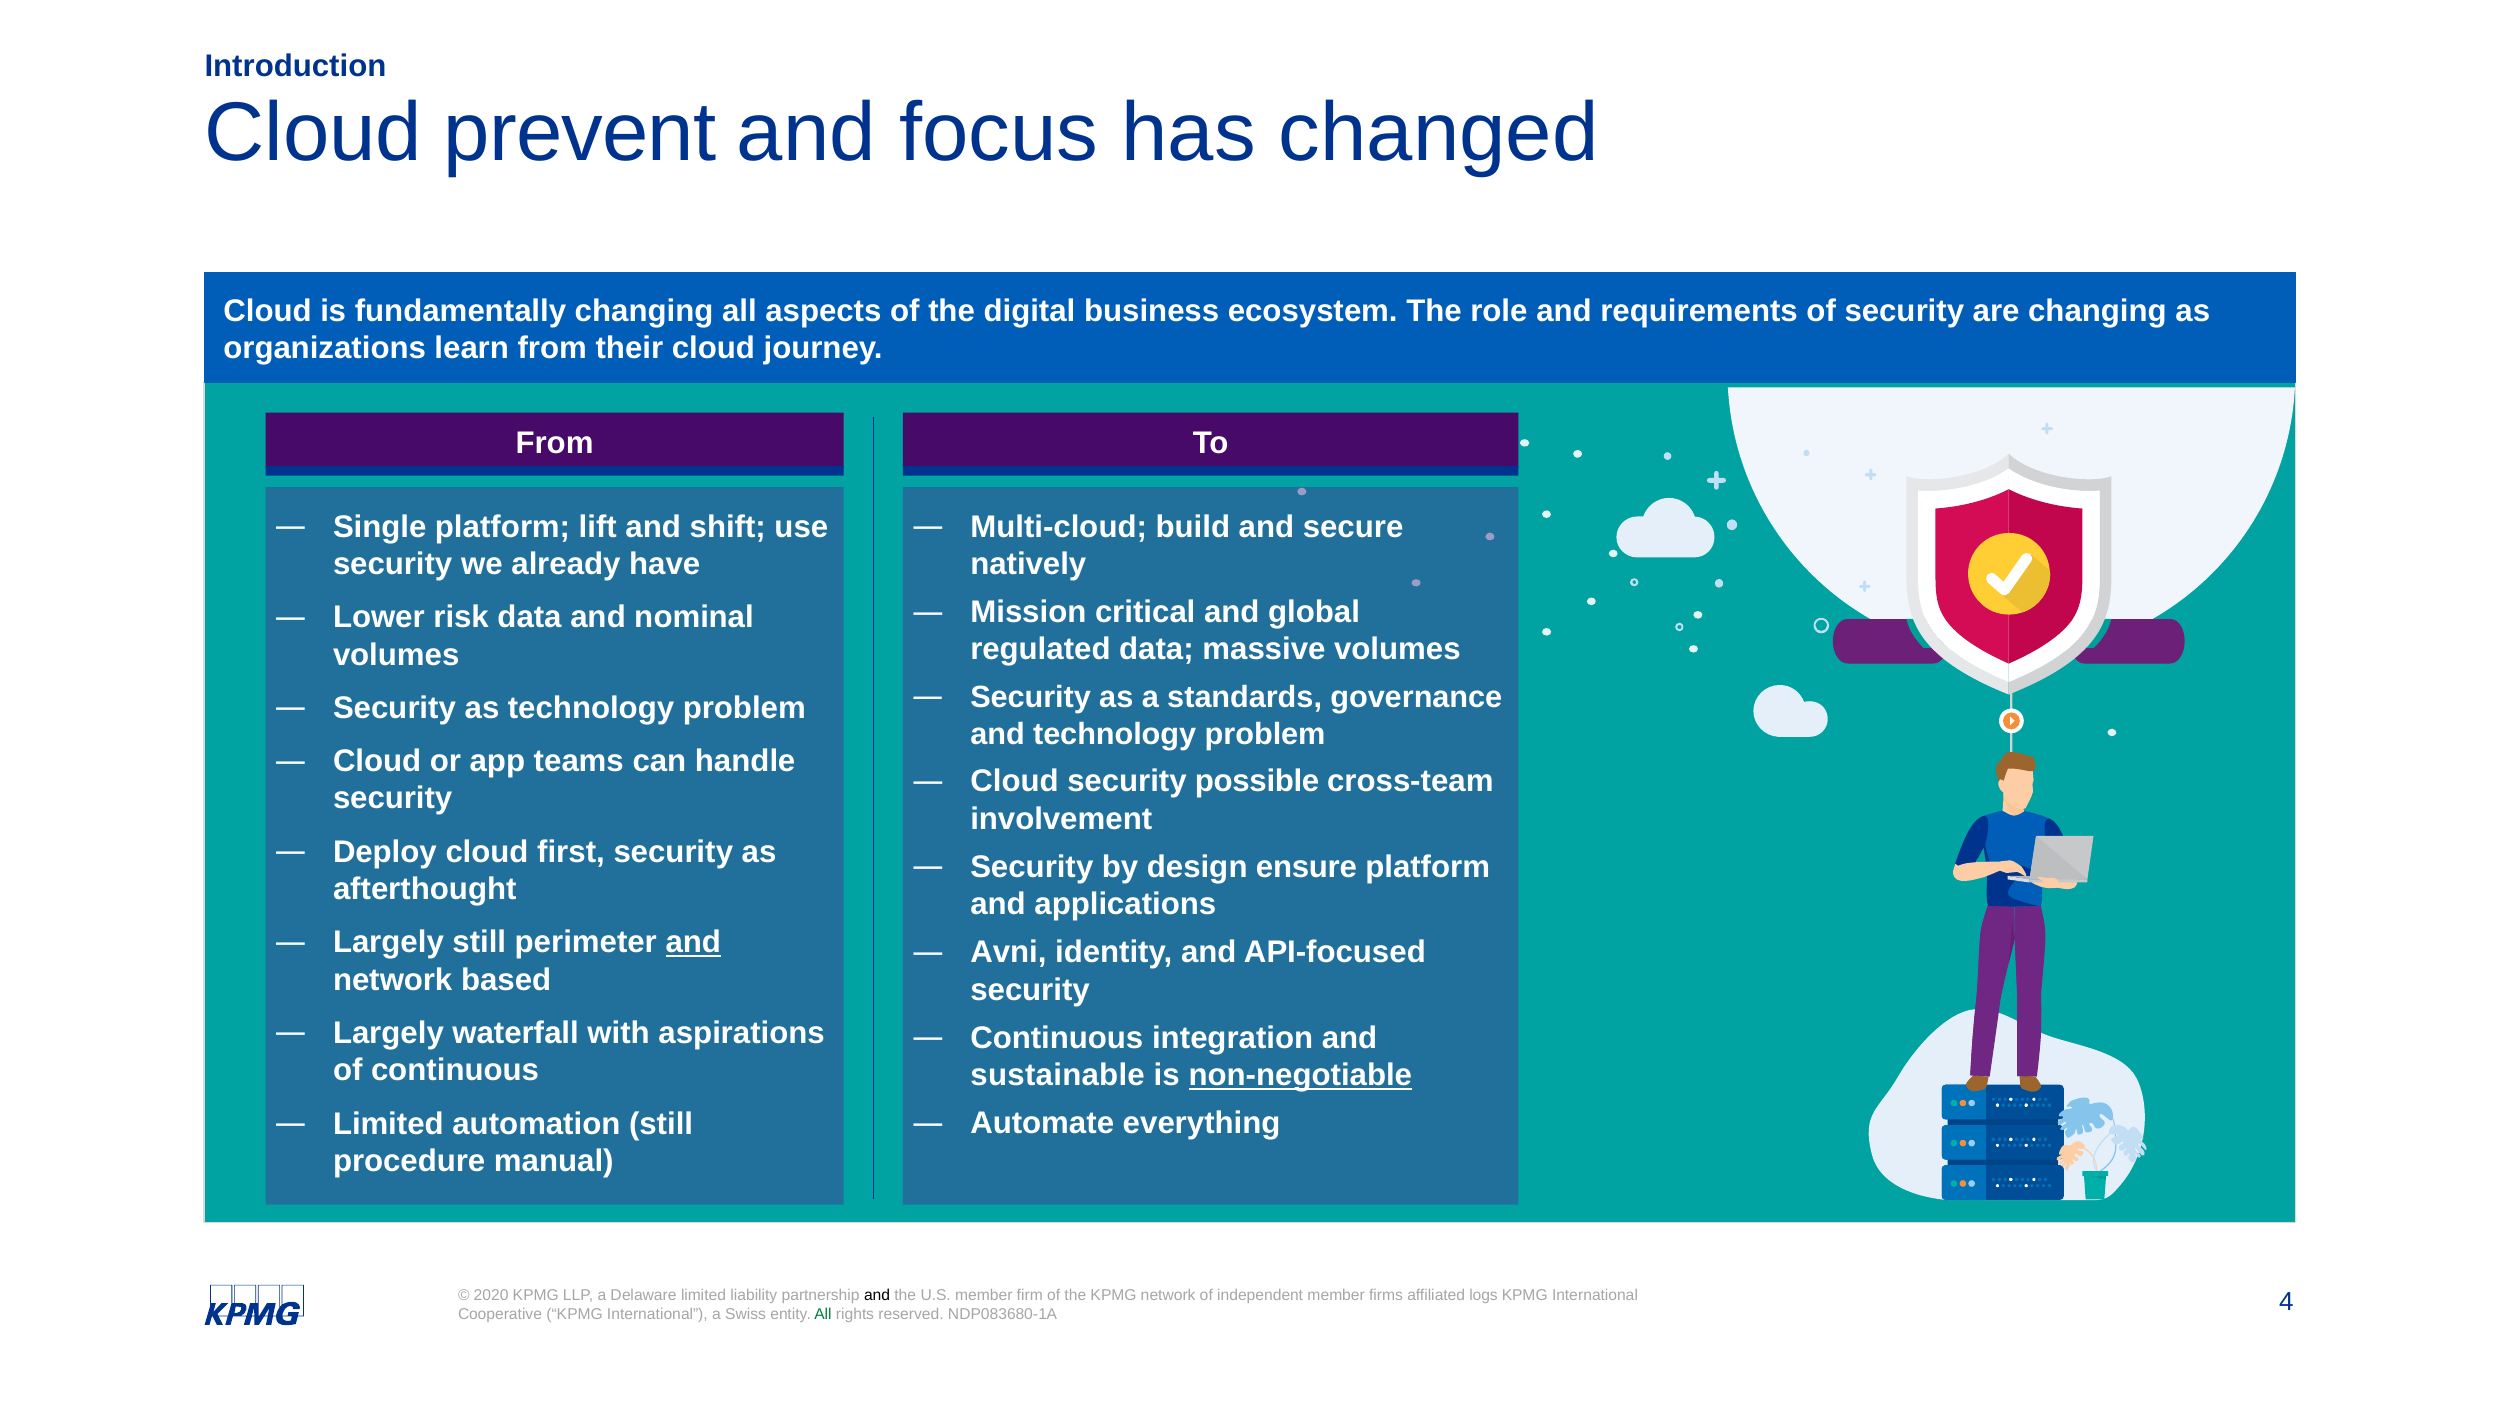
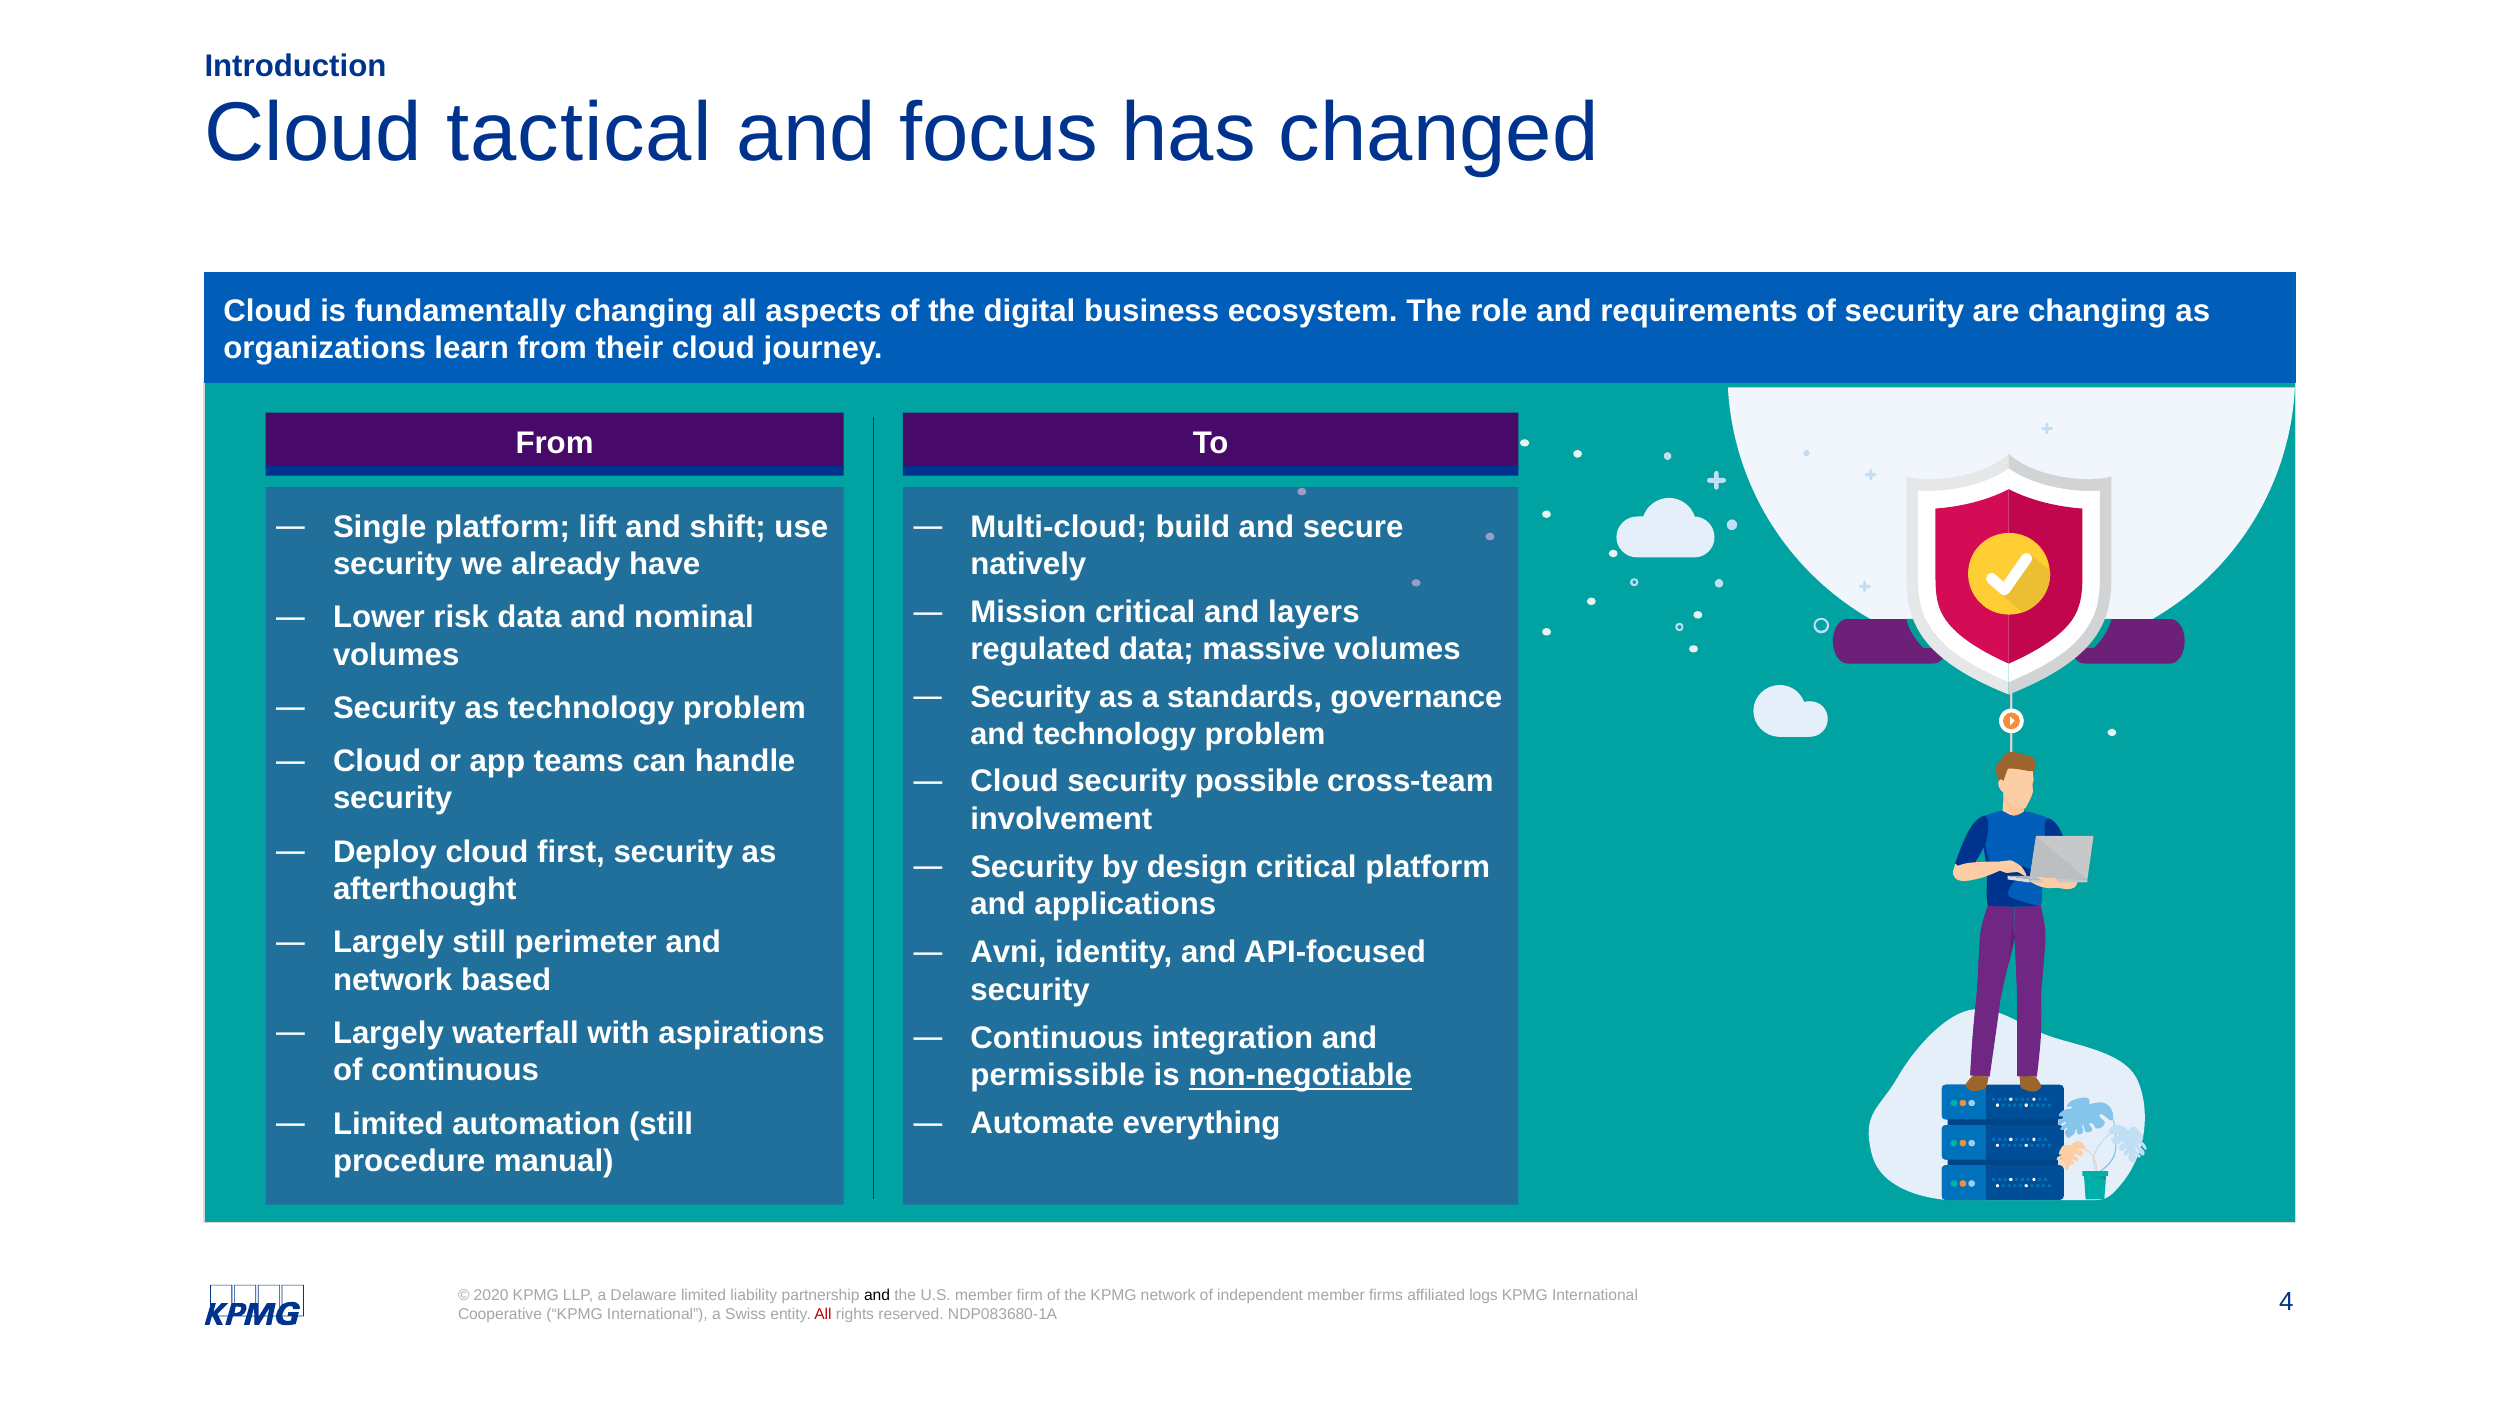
prevent: prevent -> tactical
global: global -> layers
design ensure: ensure -> critical
and at (693, 942) underline: present -> none
sustainable: sustainable -> permissible
All at (823, 1314) colour: green -> red
